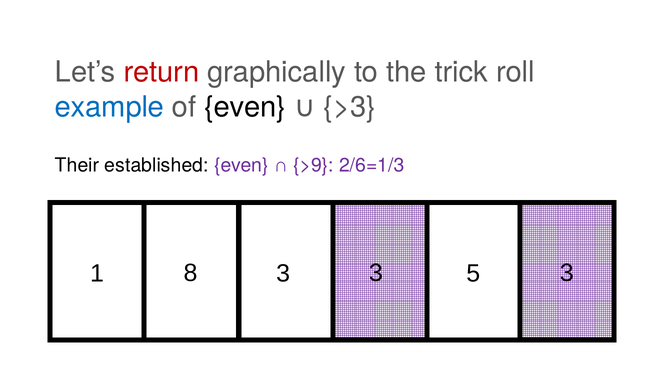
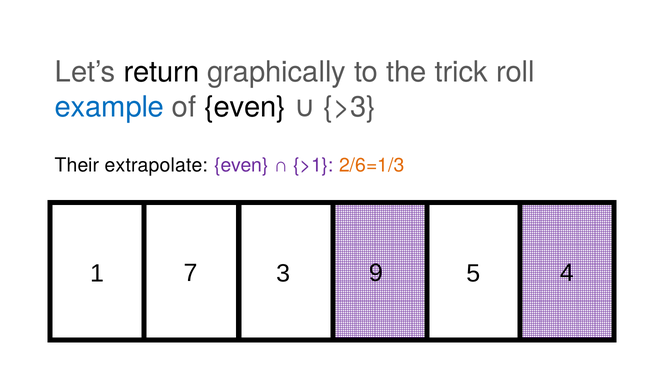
return colour: red -> black
2/6=1/3 colour: purple -> orange
established: established -> extrapolate
>9: >9 -> >1
8: 8 -> 7
3 3: 3 -> 9
5 3: 3 -> 4
